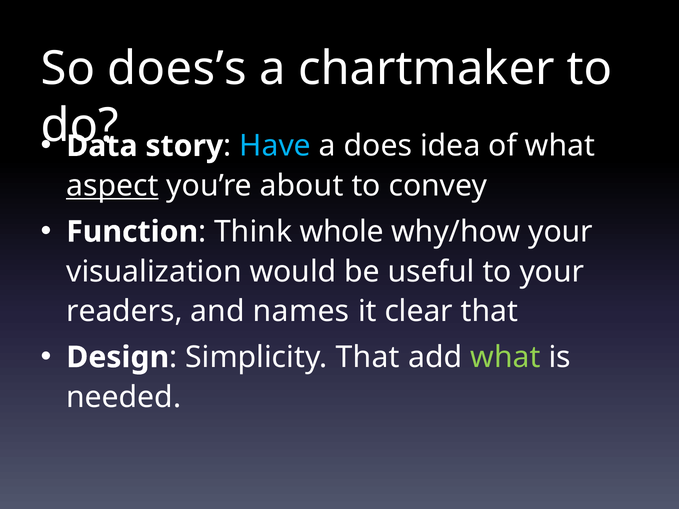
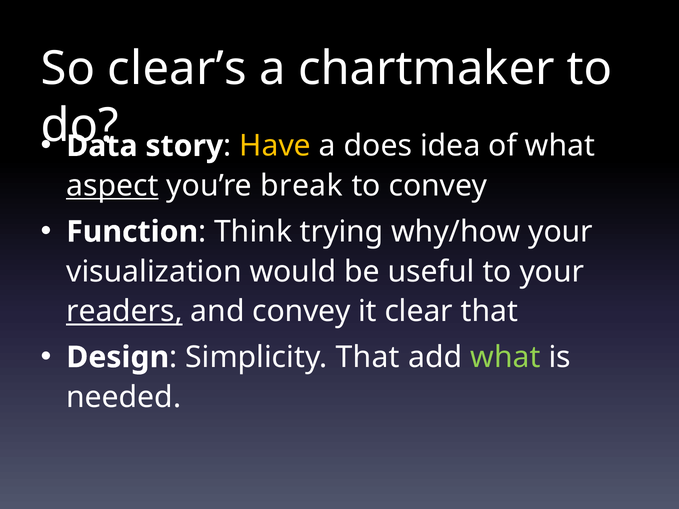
does’s: does’s -> clear’s
Have colour: light blue -> yellow
about: about -> break
whole: whole -> trying
readers underline: none -> present
and names: names -> convey
